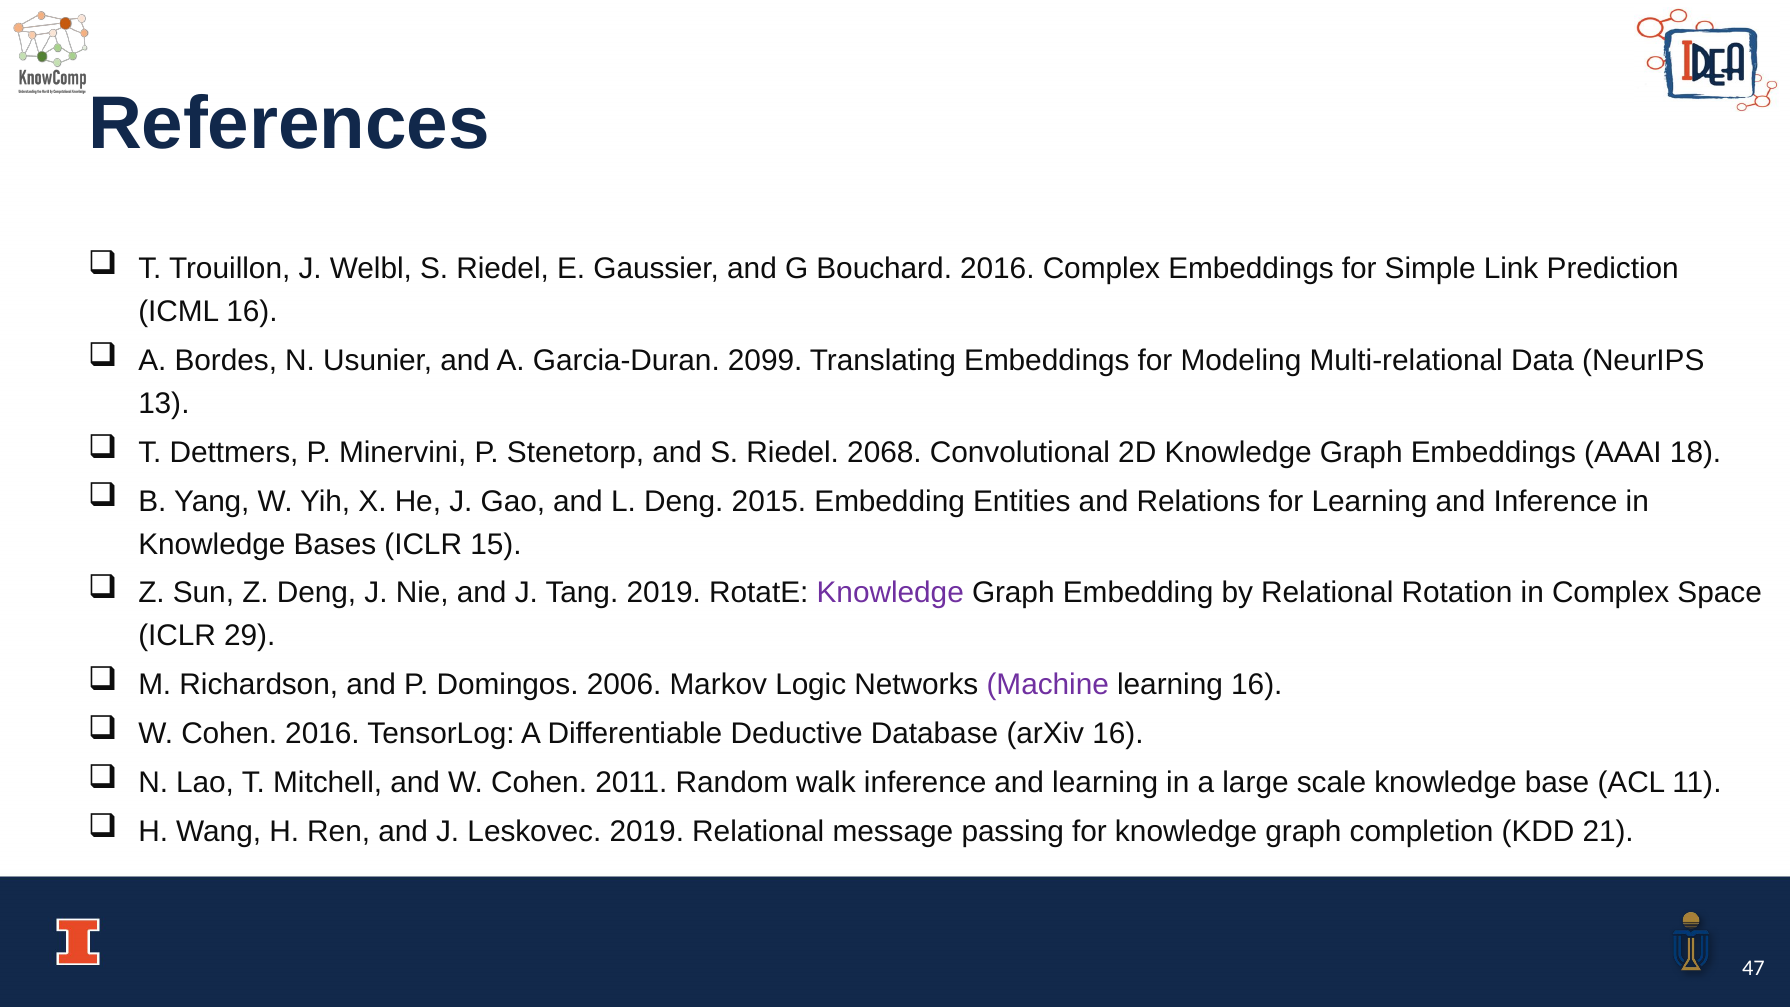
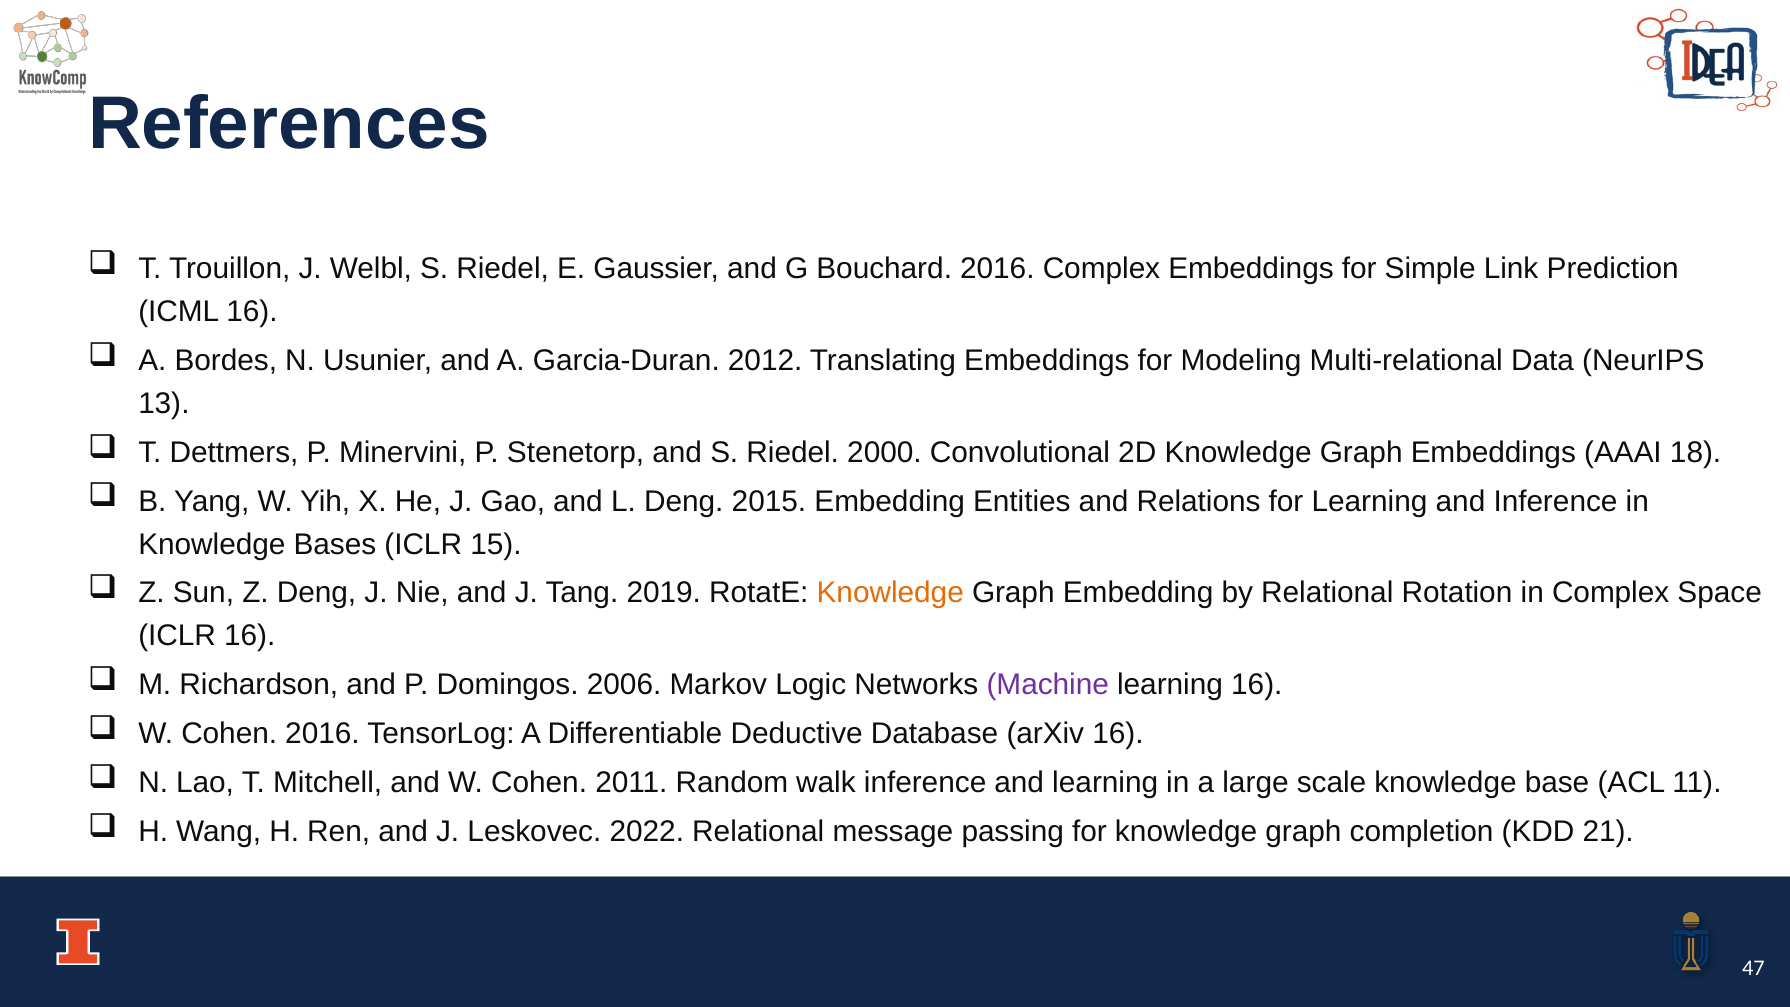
2099: 2099 -> 2012
2068: 2068 -> 2000
Knowledge at (890, 593) colour: purple -> orange
ICLR 29: 29 -> 16
Leskovec 2019: 2019 -> 2022
